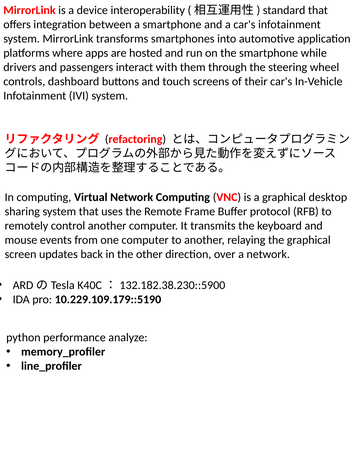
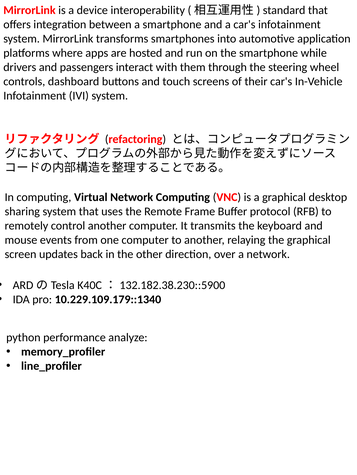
10.229.109.179::5190: 10.229.109.179::5190 -> 10.229.109.179::1340
